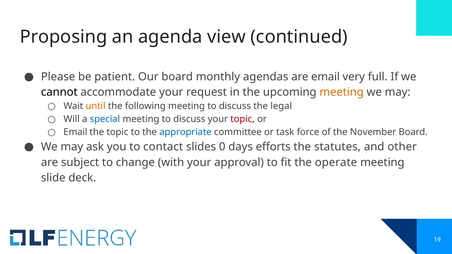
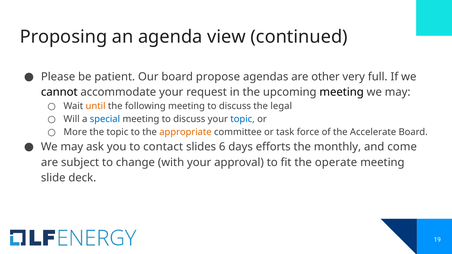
monthly: monthly -> propose
are email: email -> other
meeting at (342, 92) colour: orange -> black
topic at (243, 119) colour: red -> blue
Email at (75, 132): Email -> More
appropriate colour: blue -> orange
November: November -> Accelerate
0: 0 -> 6
statutes: statutes -> monthly
other: other -> come
